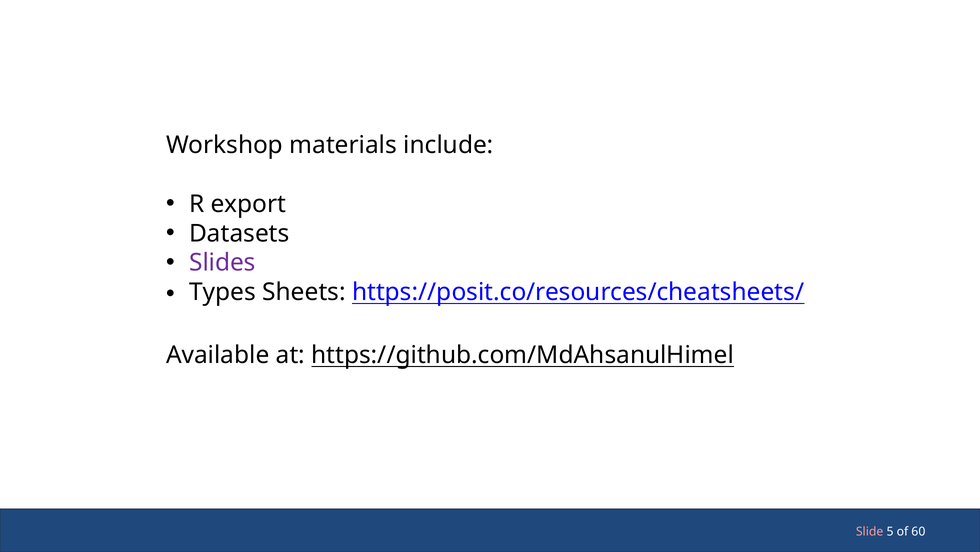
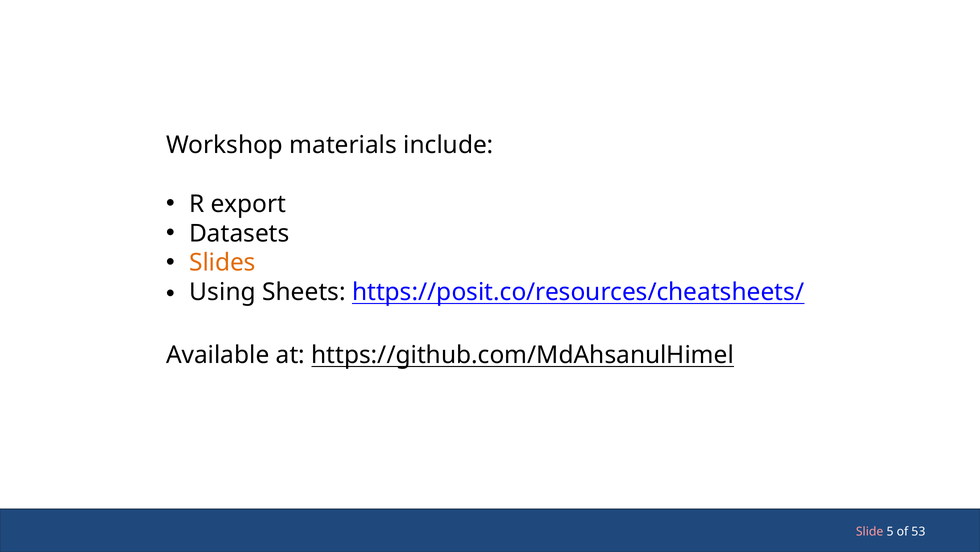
Slides colour: purple -> orange
Types: Types -> Using
60: 60 -> 53
